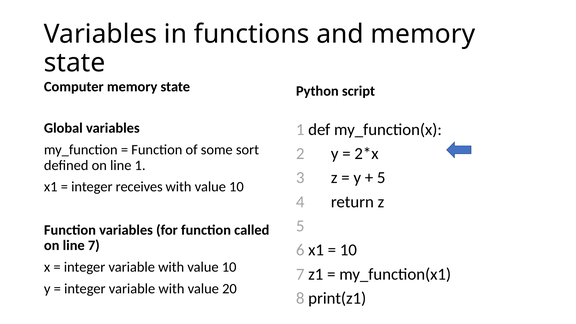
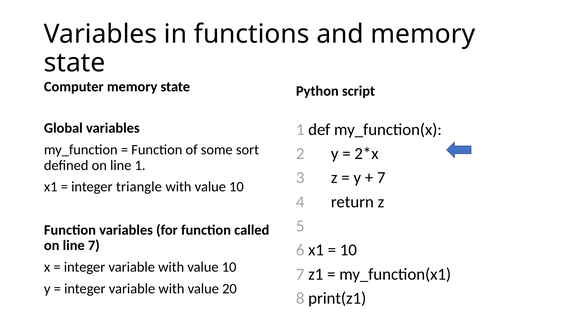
5 at (381, 178): 5 -> 7
receives: receives -> triangle
